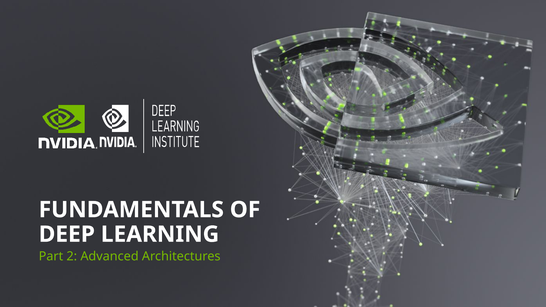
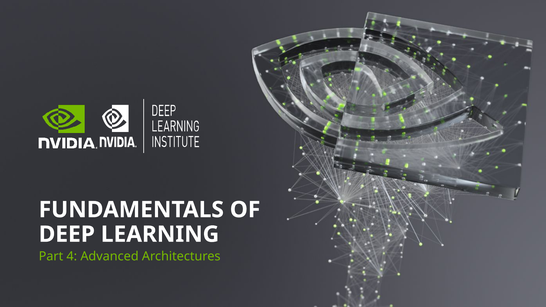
2: 2 -> 4
